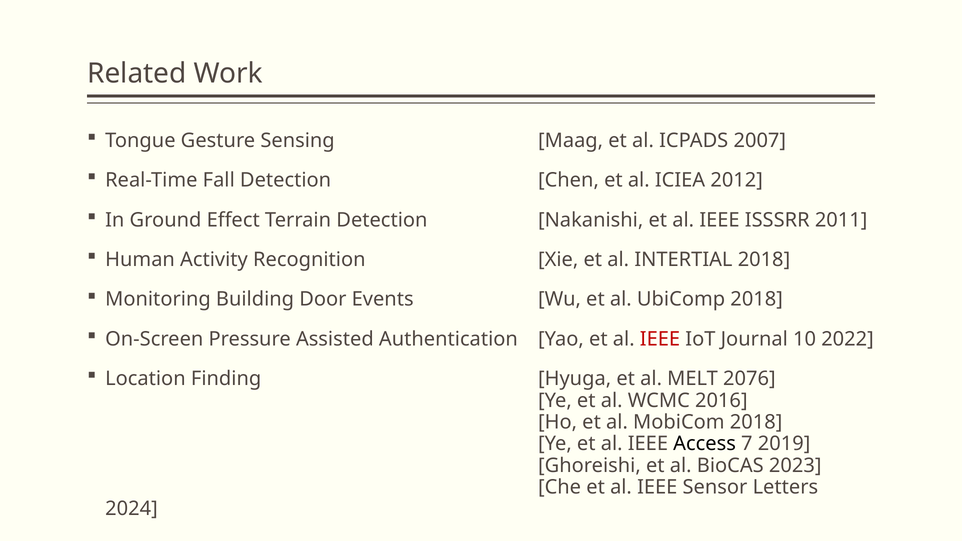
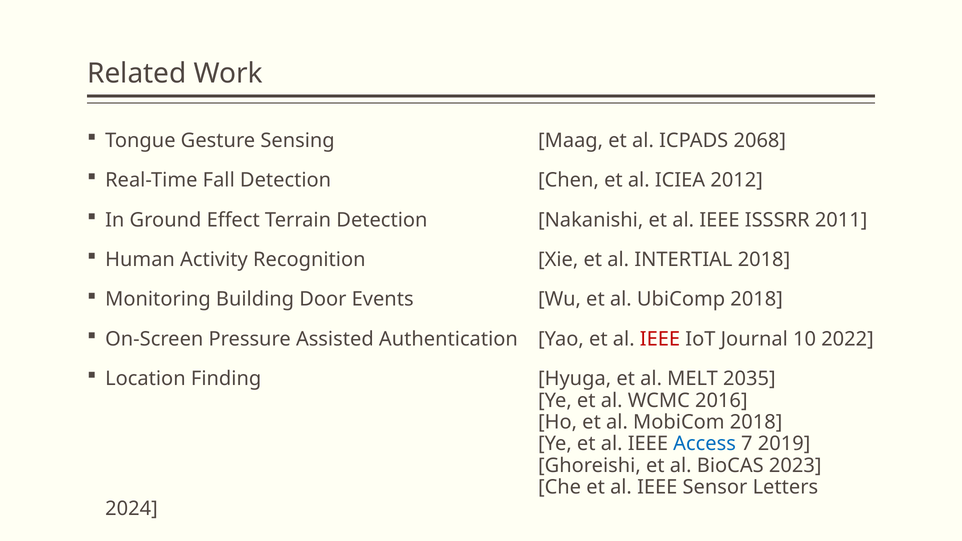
2007: 2007 -> 2068
2076: 2076 -> 2035
Access colour: black -> blue
